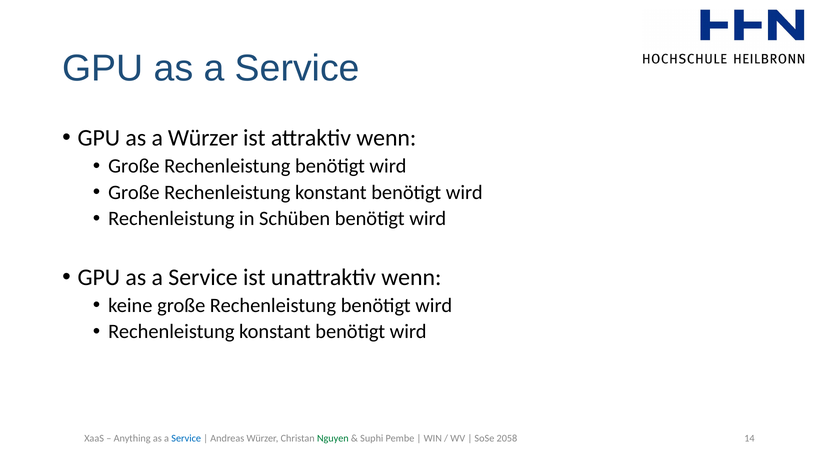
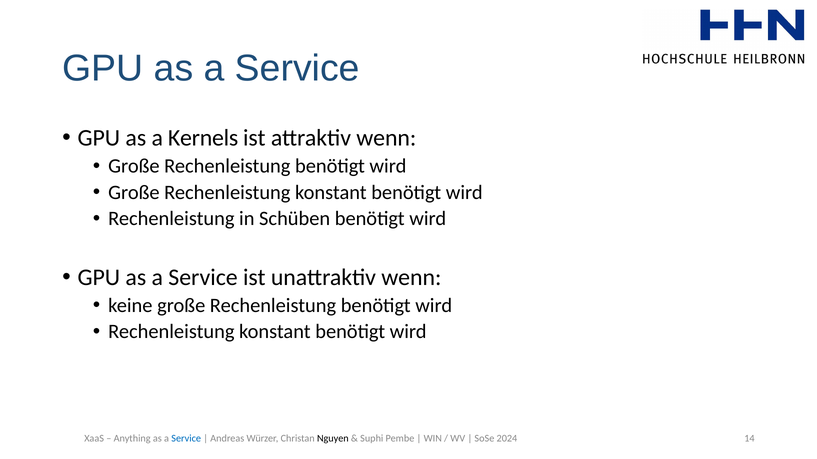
a Würzer: Würzer -> Kernels
Nguyen colour: green -> black
2058: 2058 -> 2024
